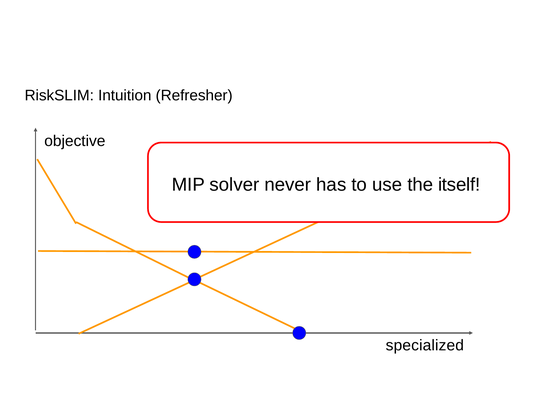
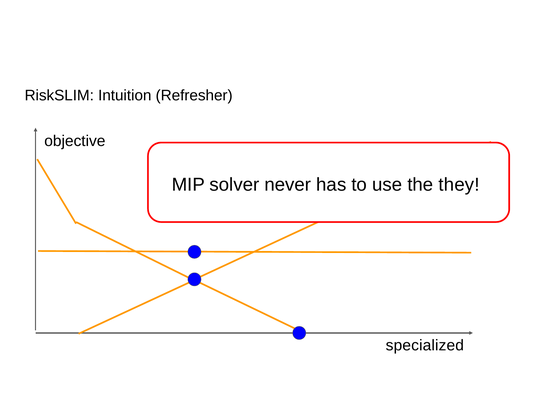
itself: itself -> they
